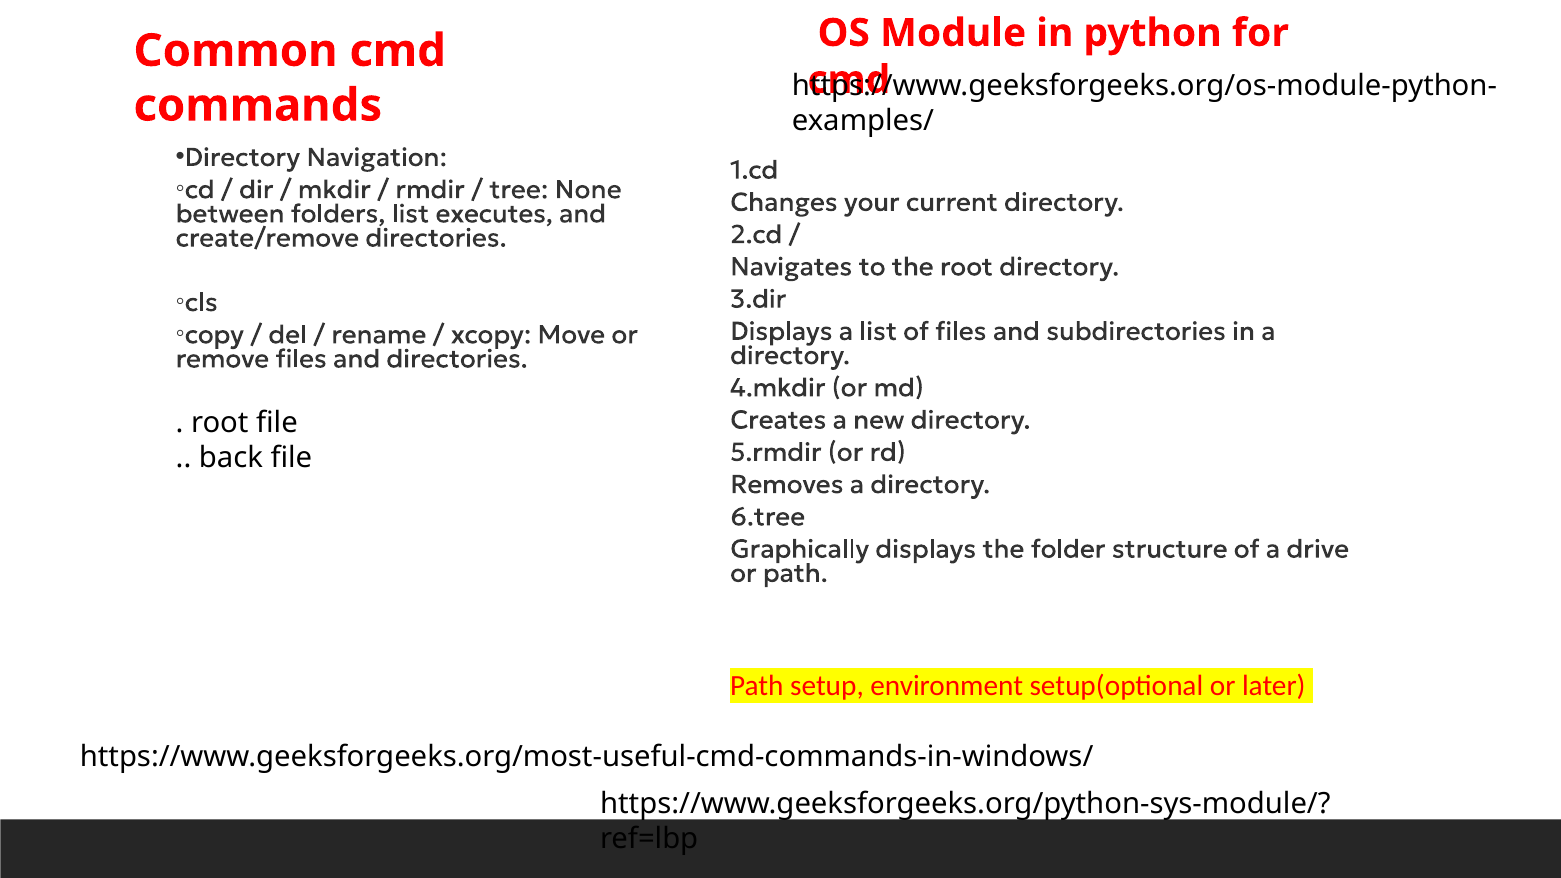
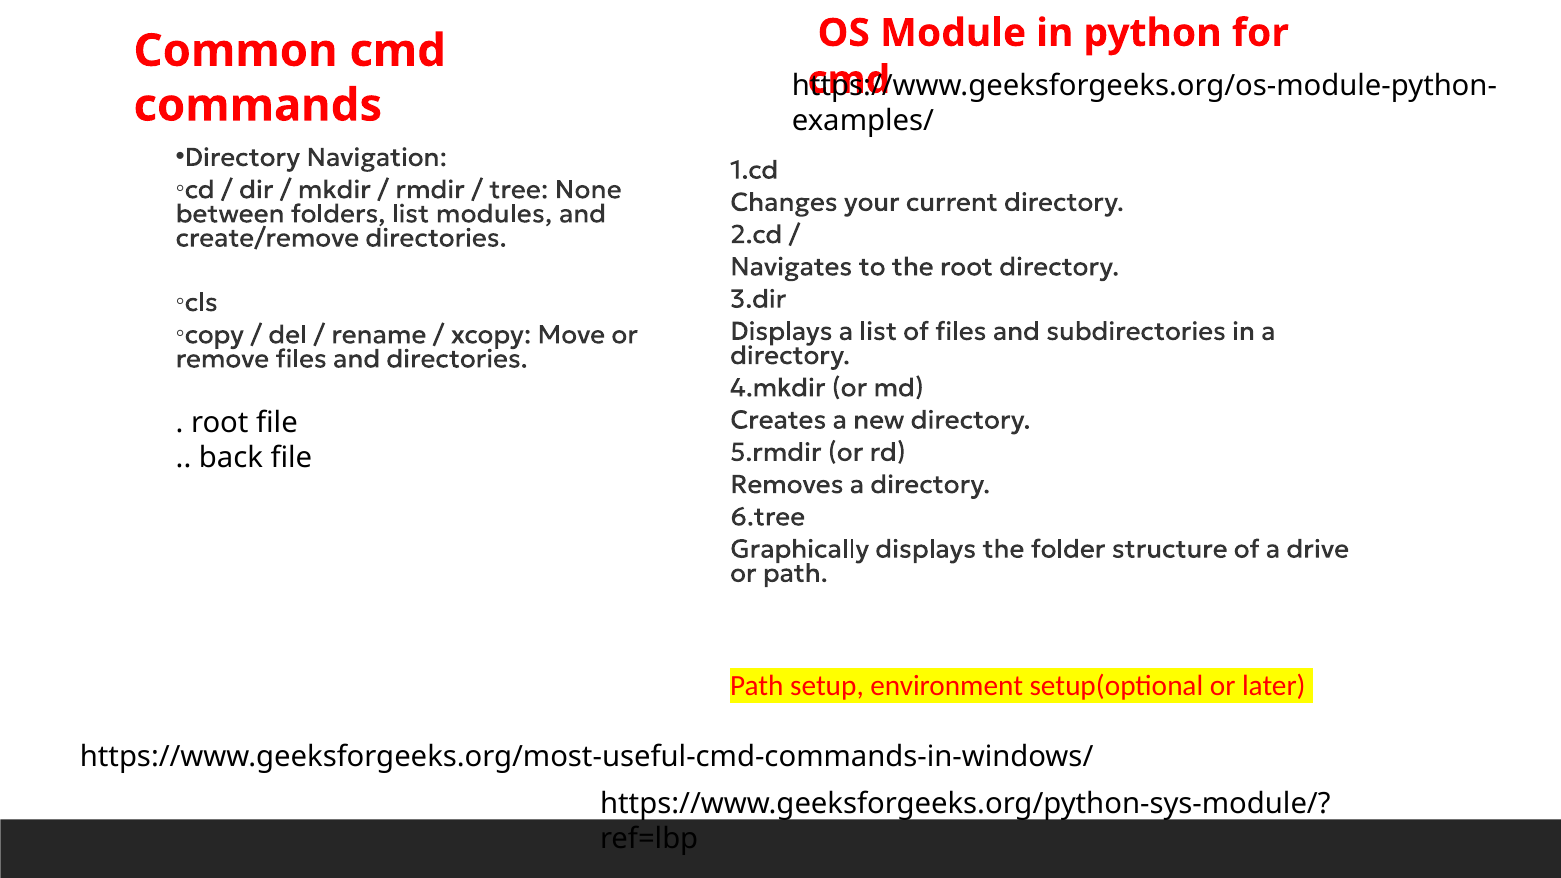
executes: executes -> modules
